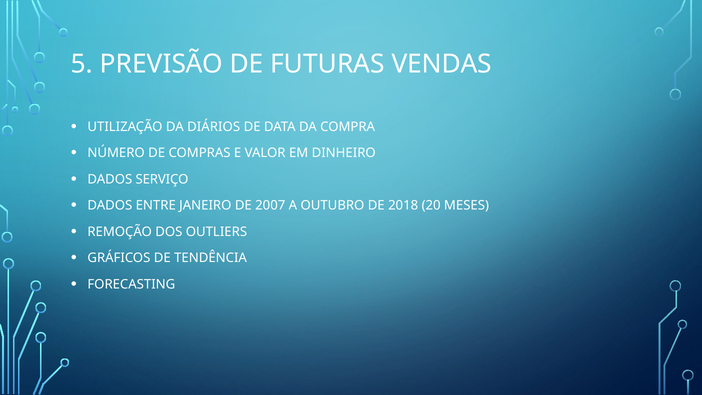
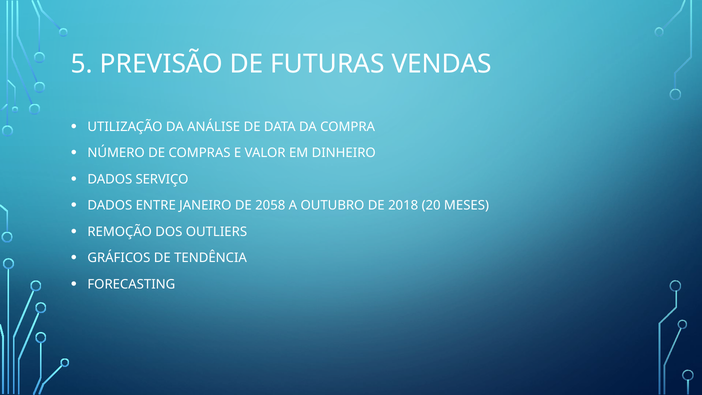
DIÁRIOS: DIÁRIOS -> ANÁLISE
2007: 2007 -> 2058
